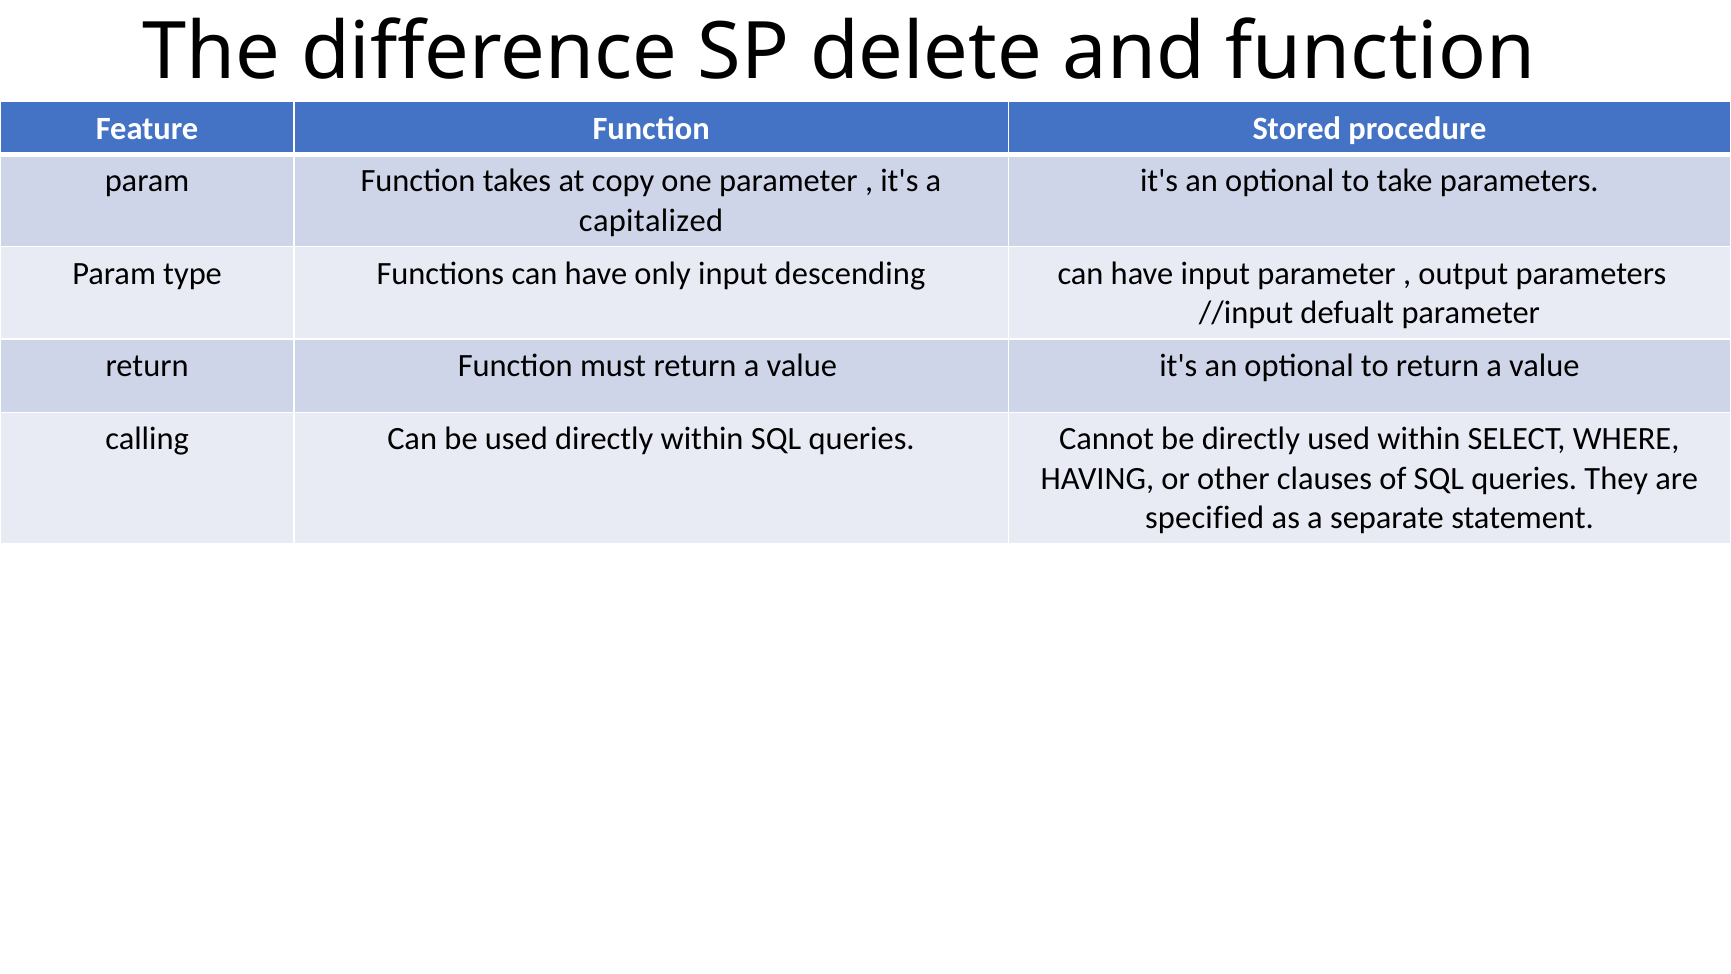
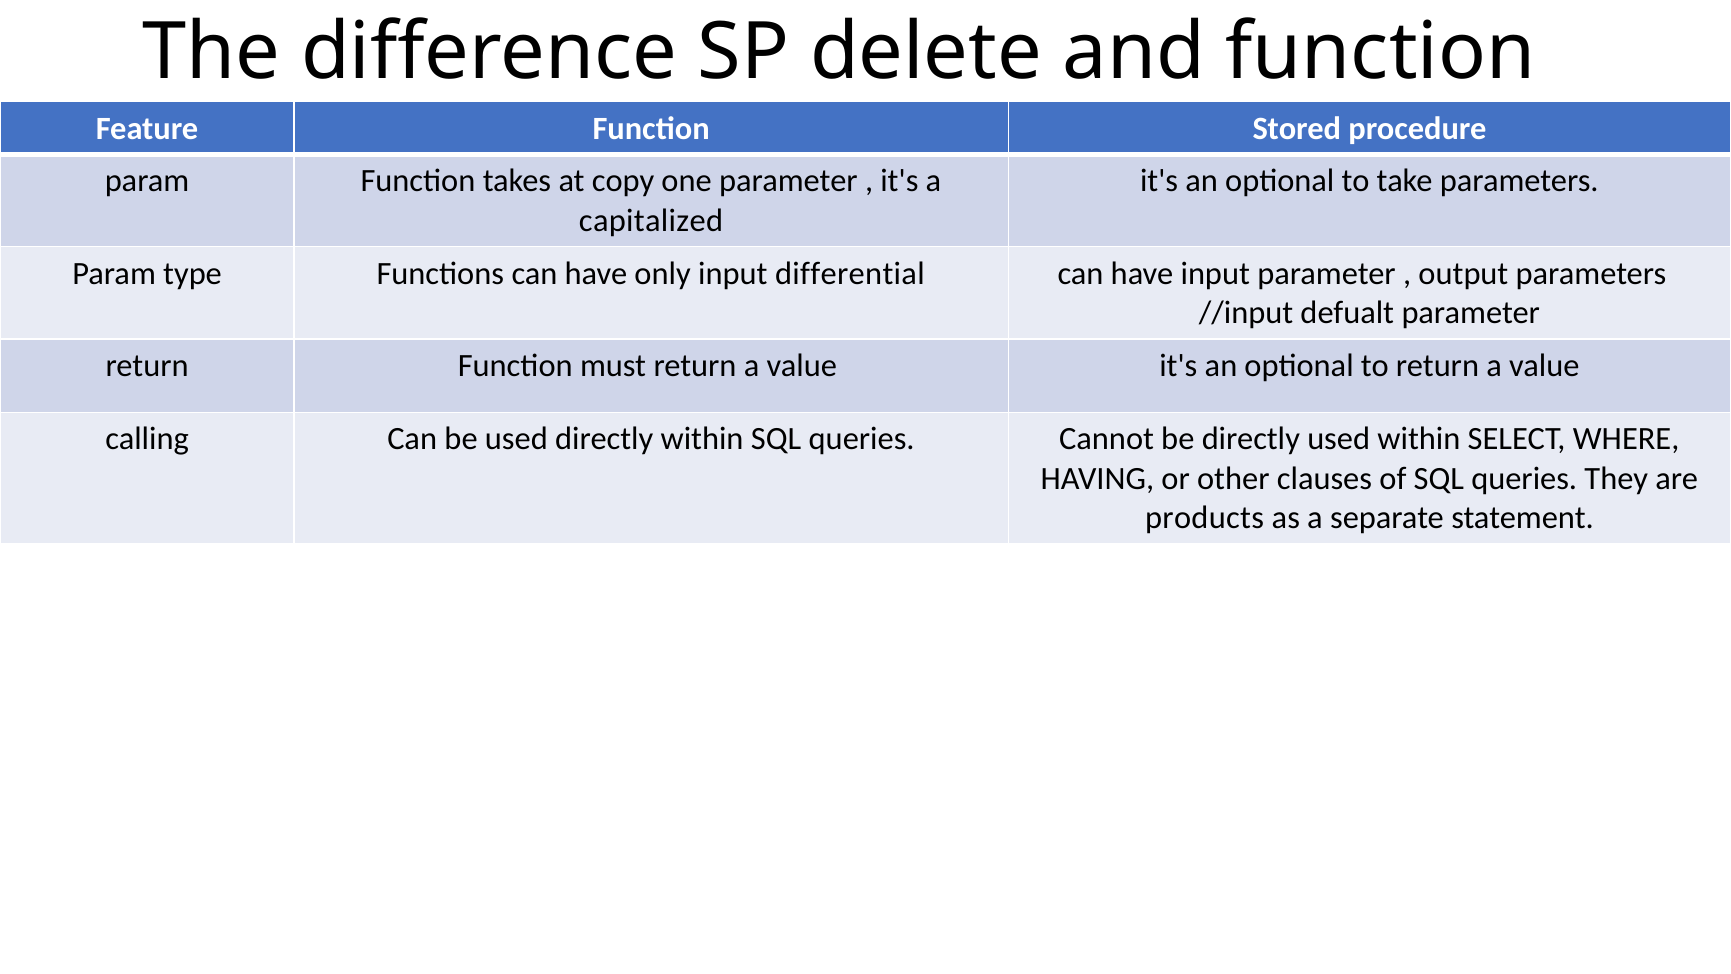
descending: descending -> differential
specified: specified -> products
